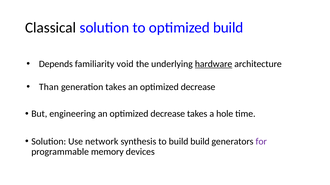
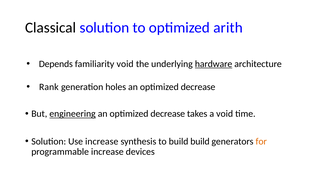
optimized build: build -> arith
Than: Than -> Rank
generation takes: takes -> holes
engineering underline: none -> present
a hole: hole -> void
Use network: network -> increase
for colour: purple -> orange
programmable memory: memory -> increase
